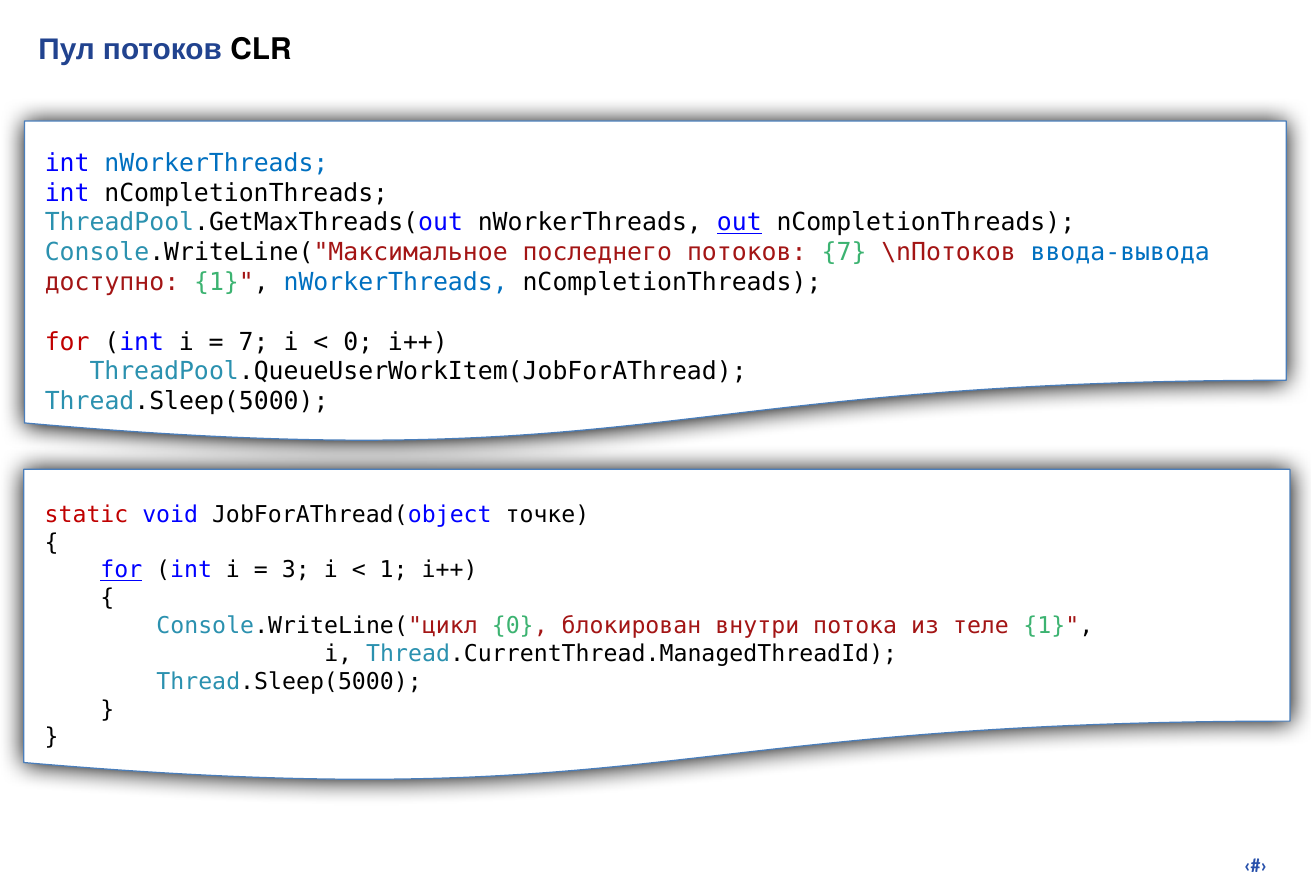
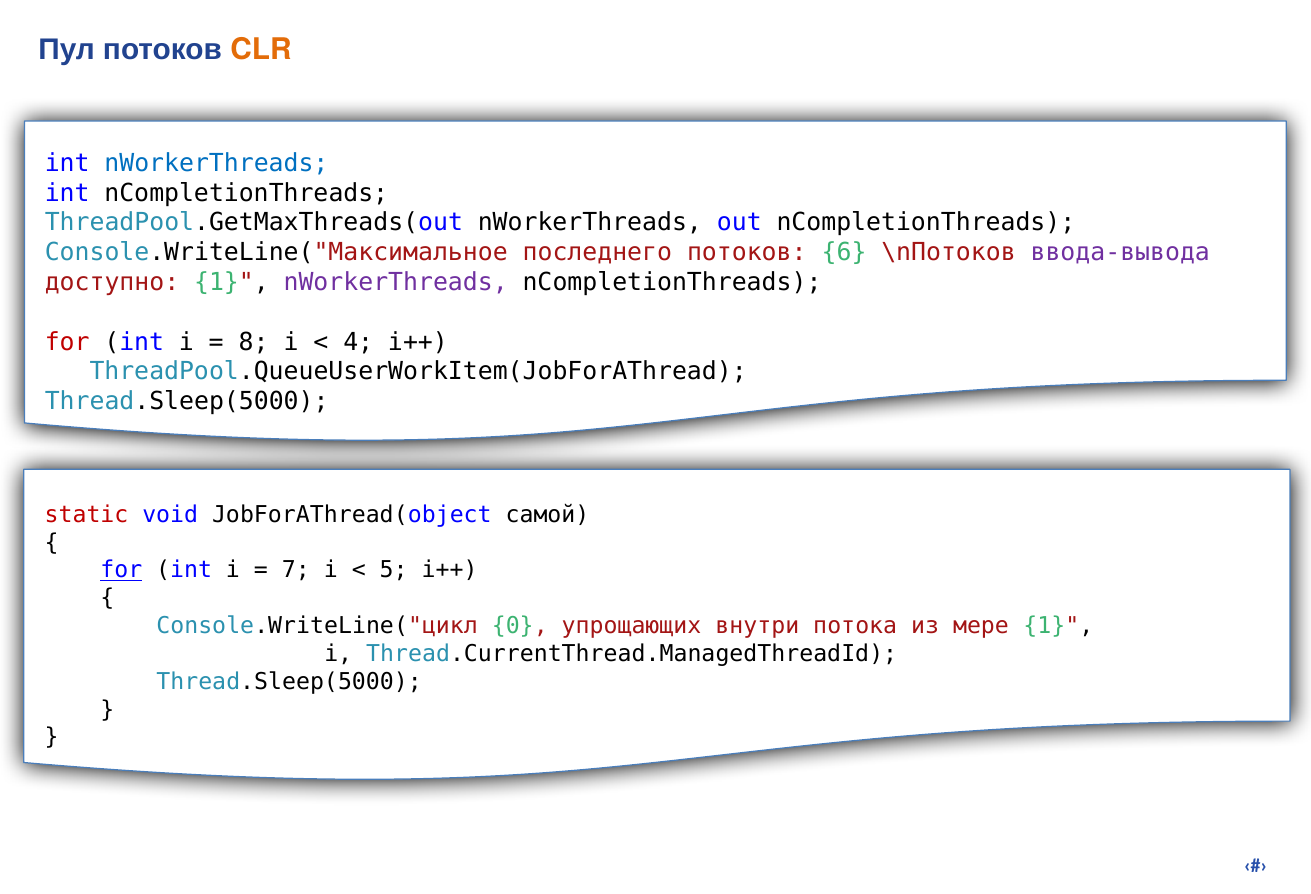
CLR colour: black -> orange
out underline: present -> none
потоков 7: 7 -> 6
ввода-вывода colour: blue -> purple
nWorkerThreads at (396, 282) colour: blue -> purple
7 at (254, 342): 7 -> 8
0 at (358, 342): 0 -> 4
точке: точке -> самой
3: 3 -> 7
1 at (394, 570): 1 -> 5
блокирован: блокирован -> упрощающих
теле: теле -> мере
